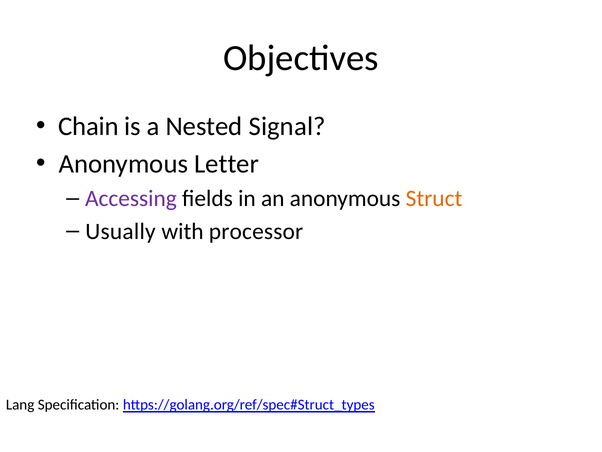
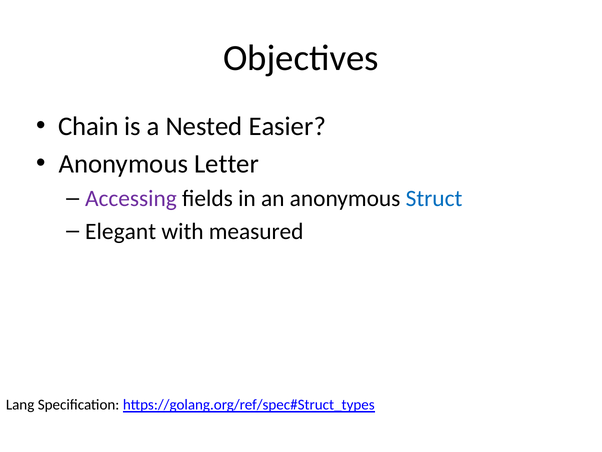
Signal: Signal -> Easier
Struct colour: orange -> blue
Usually: Usually -> Elegant
processor: processor -> measured
